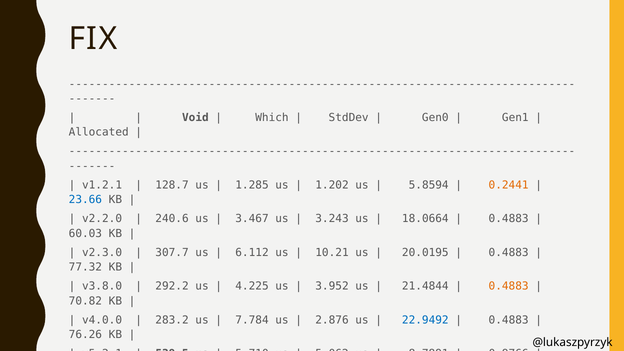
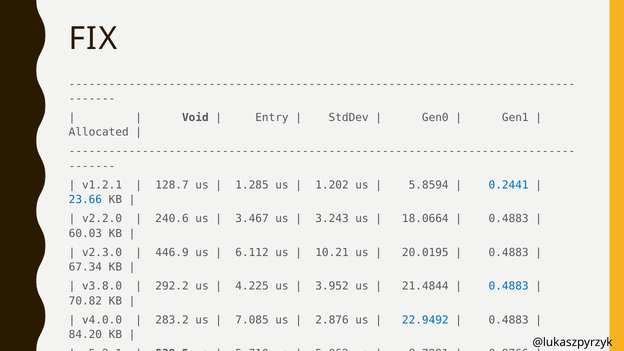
Which: Which -> Entry
0.2441 colour: orange -> blue
307.7: 307.7 -> 446.9
77.32: 77.32 -> 67.34
0.4883 at (509, 286) colour: orange -> blue
7.784: 7.784 -> 7.085
76.26: 76.26 -> 84.20
